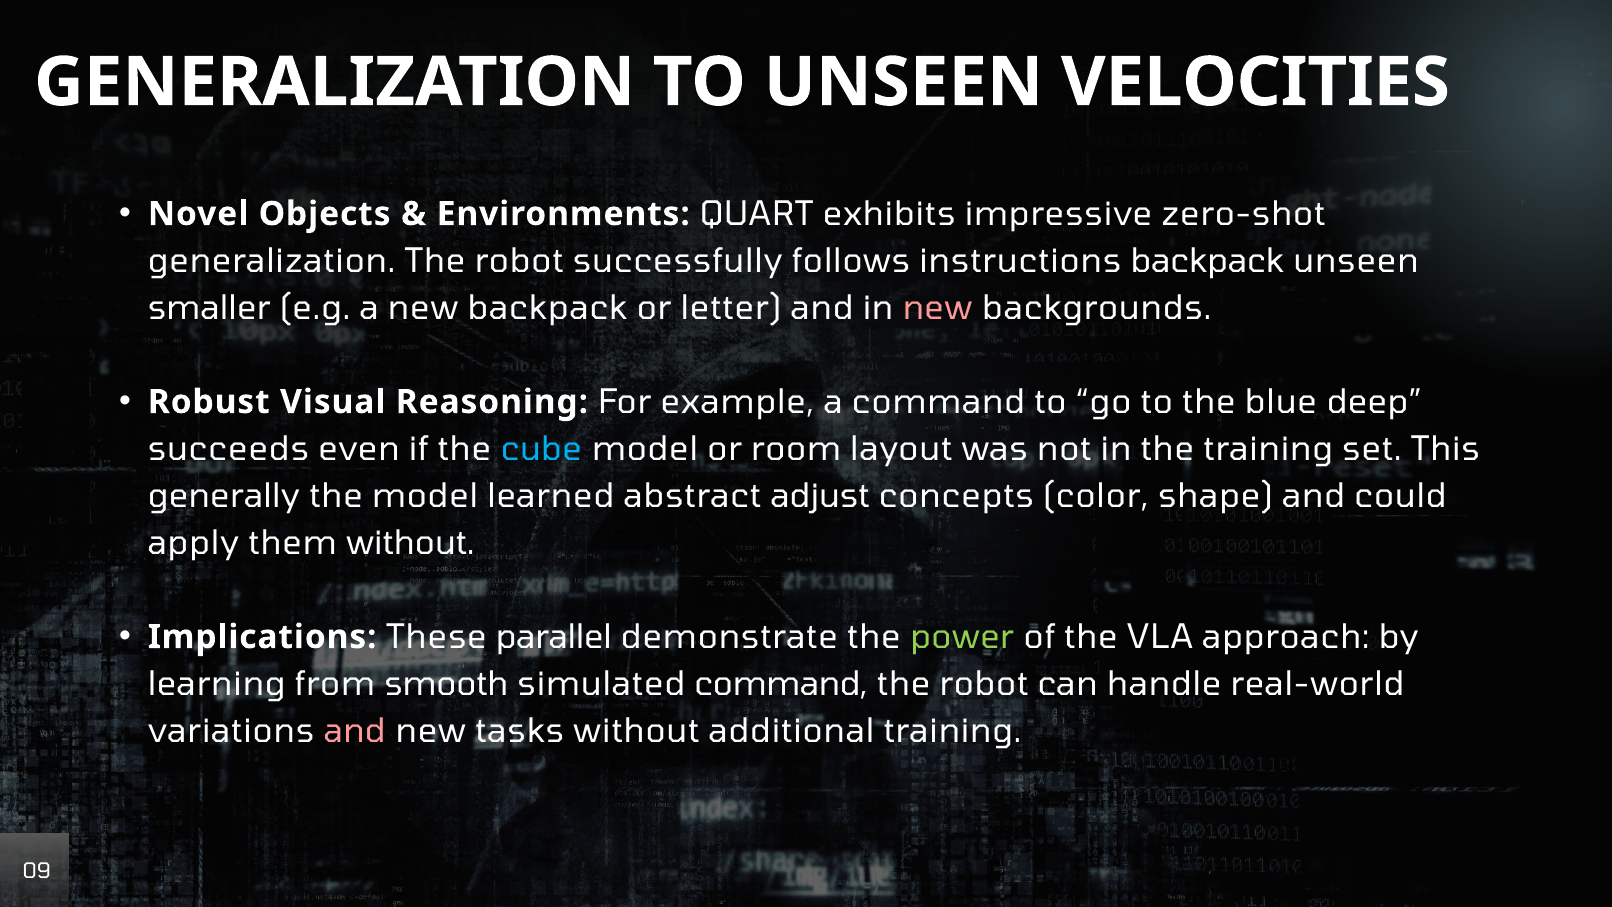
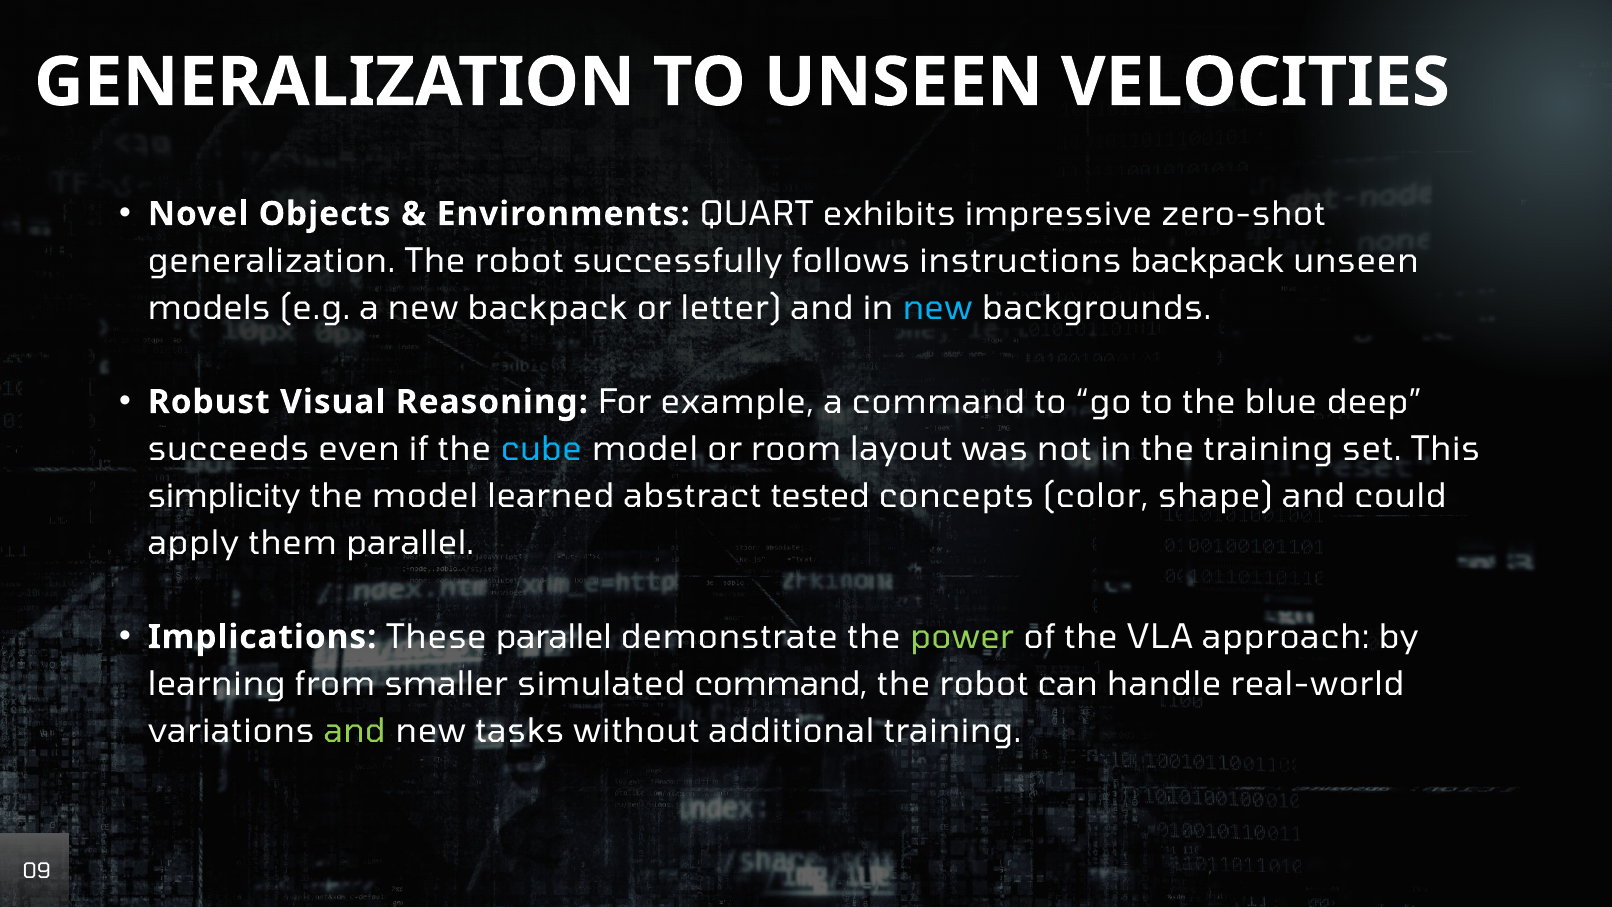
smaller: smaller -> models
new at (938, 308) colour: pink -> light blue
generally: generally -> simplicity
adjust: adjust -> tested
them without: without -> parallel
smooth: smooth -> smaller
and at (355, 731) colour: pink -> light green
